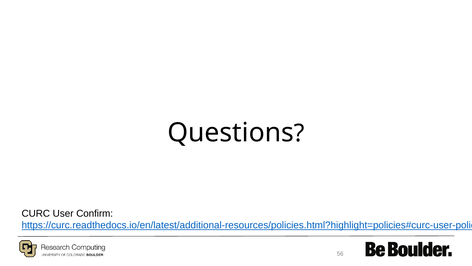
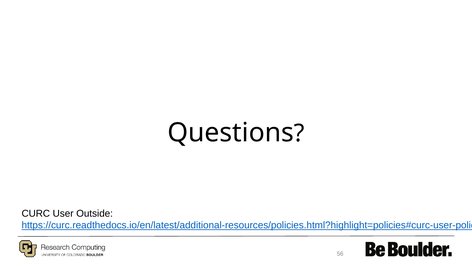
Confirm: Confirm -> Outside
